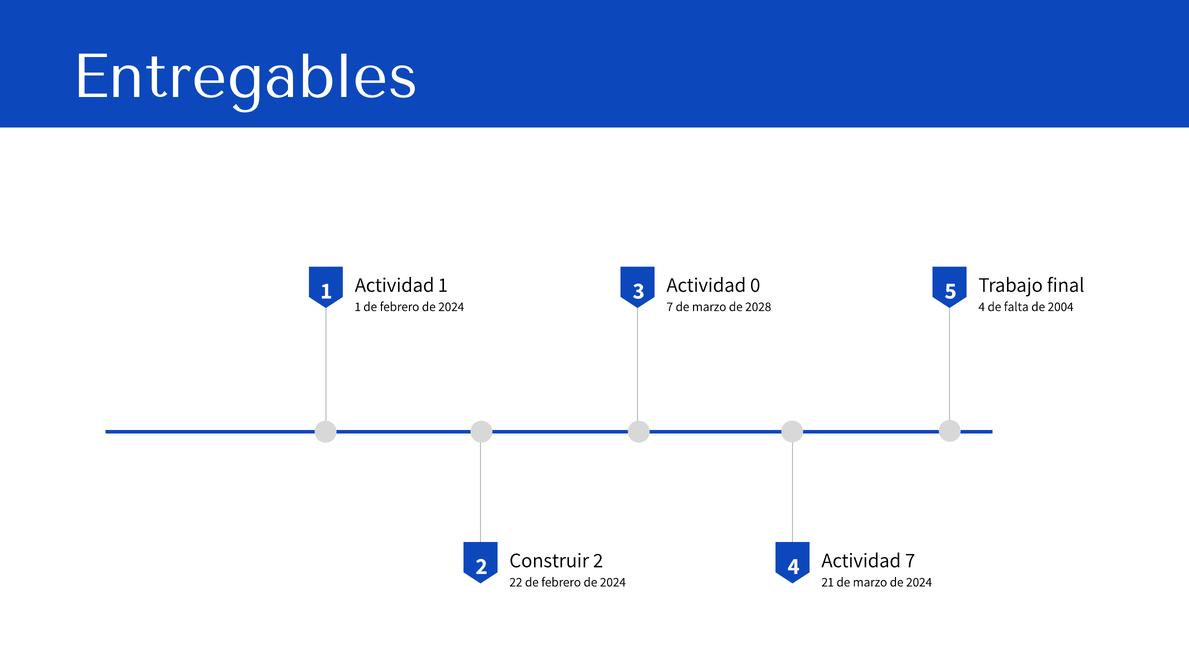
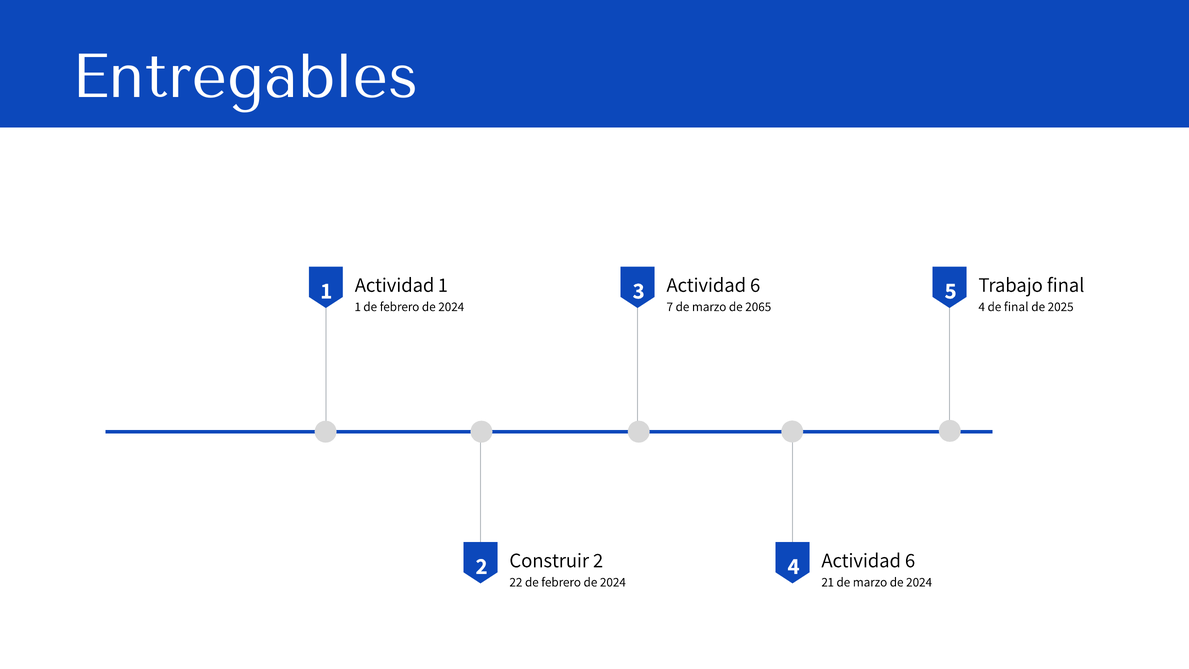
3 Actividad 0: 0 -> 6
2028: 2028 -> 2065
de falta: falta -> final
2004: 2004 -> 2025
4 Actividad 7: 7 -> 6
